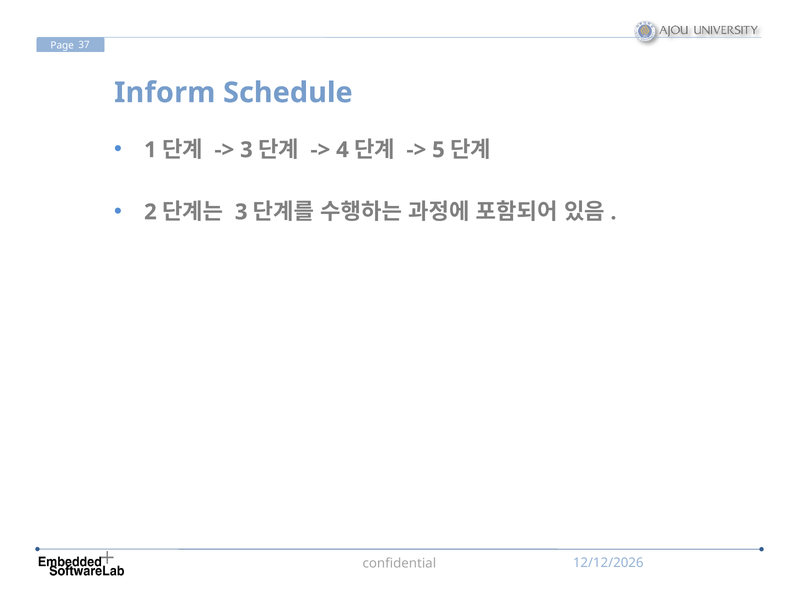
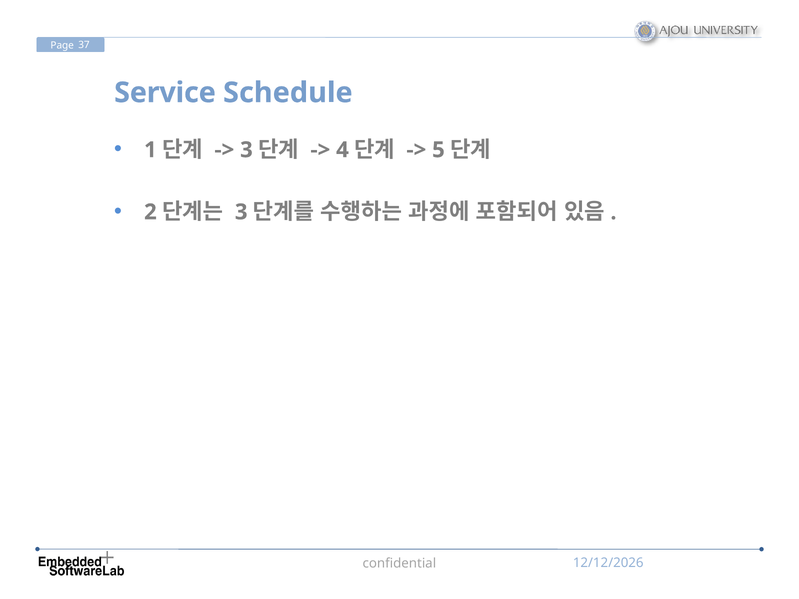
Inform: Inform -> Service
